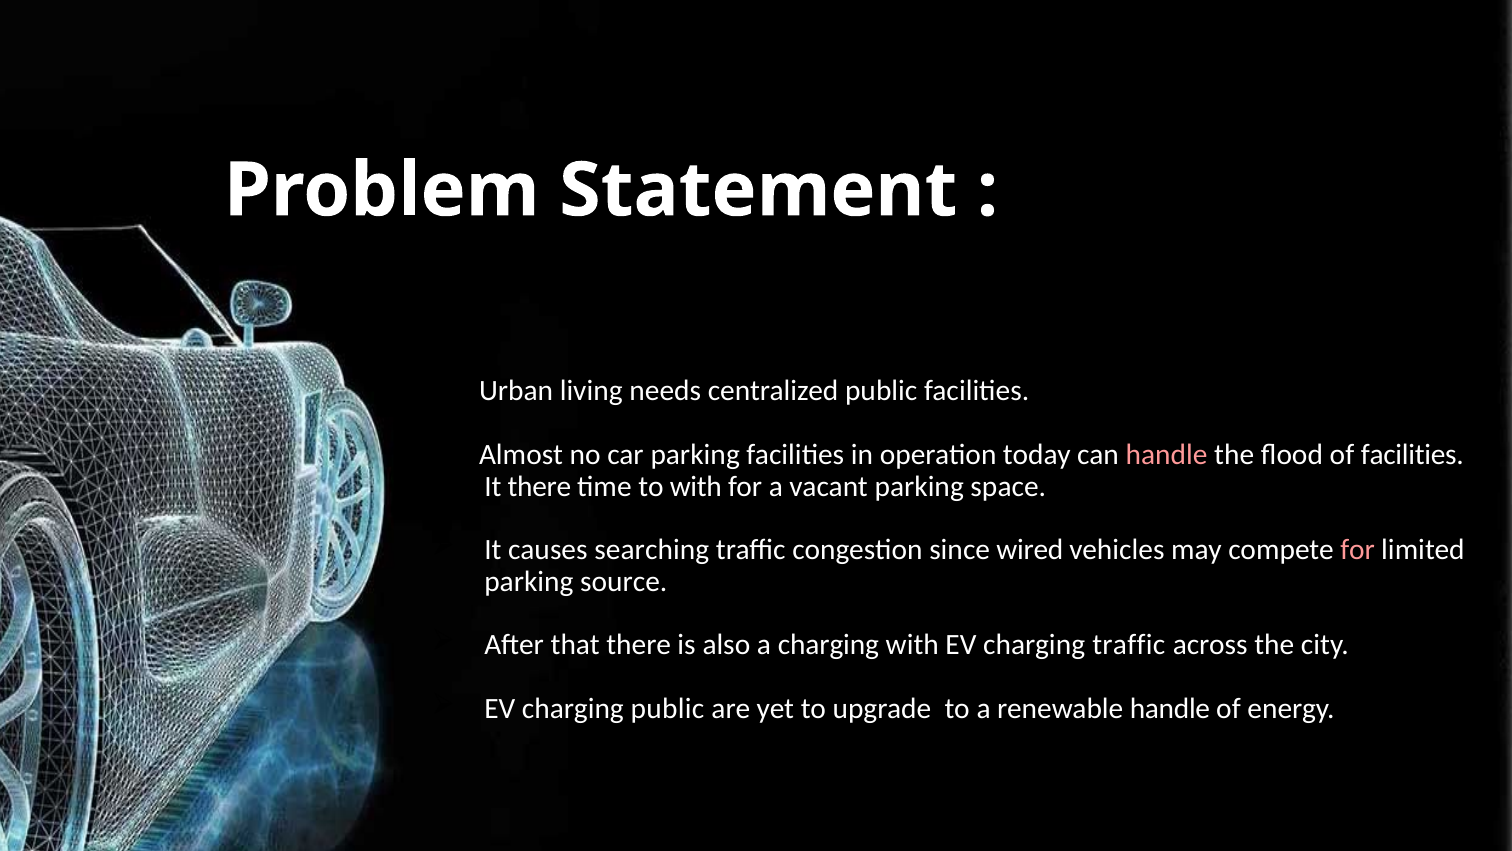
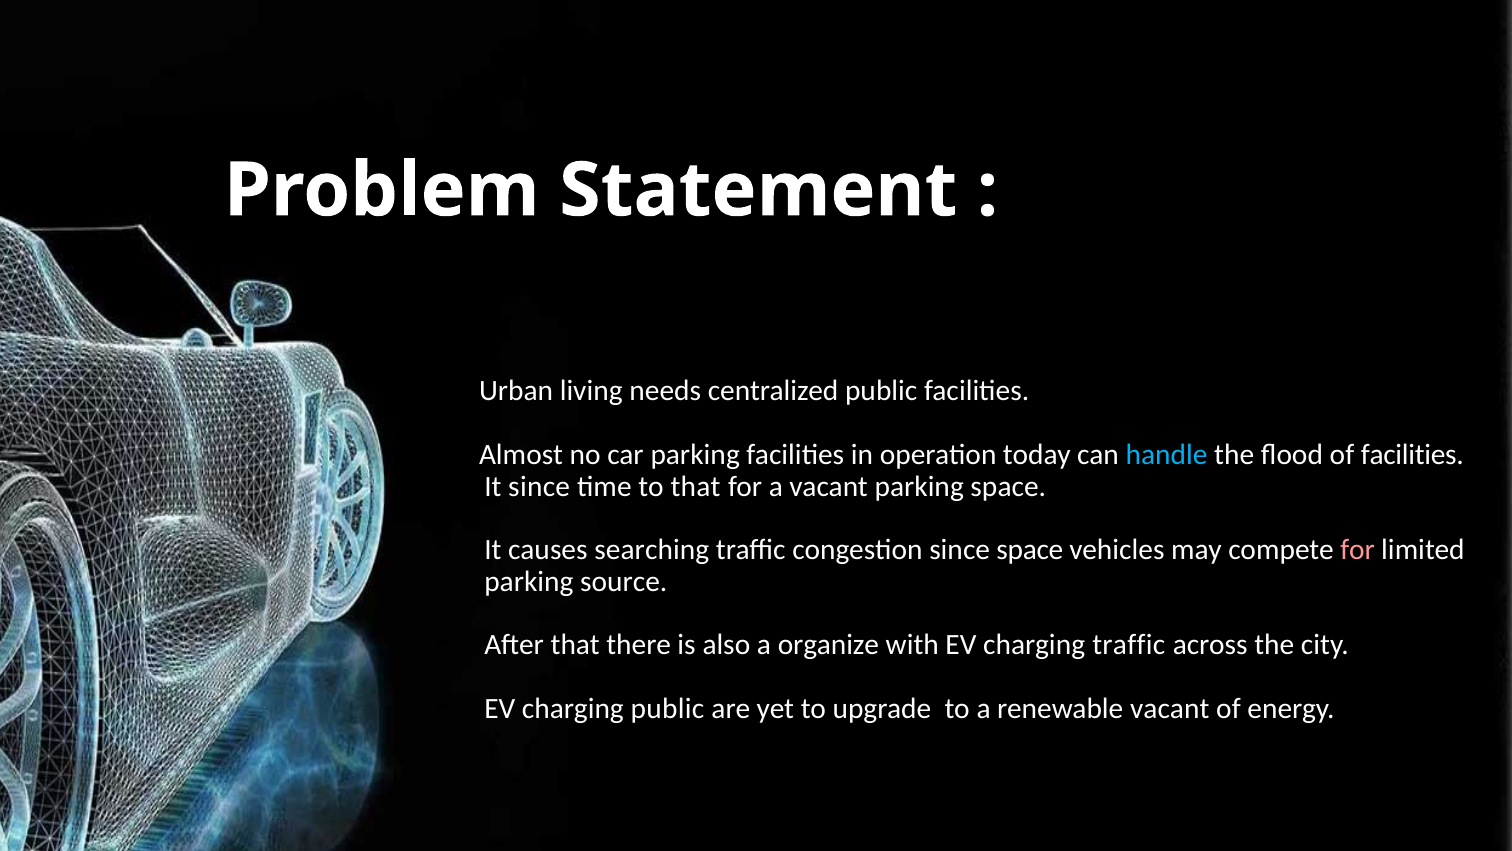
handle at (1167, 454) colour: pink -> light blue
It there: there -> since
to with: with -> that
since wired: wired -> space
a charging: charging -> organize
renewable handle: handle -> vacant
